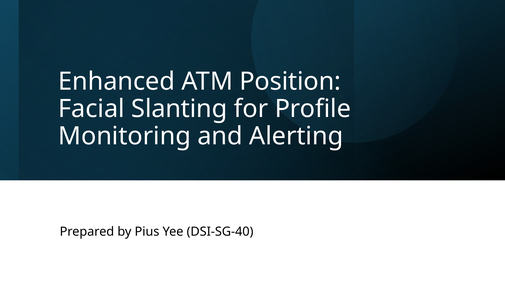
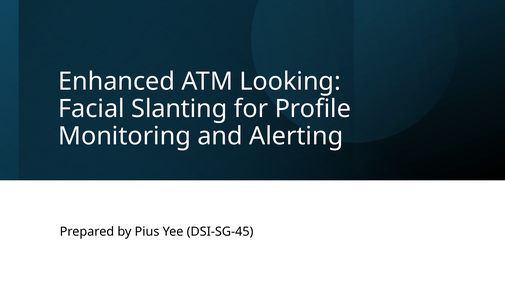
Position: Position -> Looking
DSI-SG-40: DSI-SG-40 -> DSI-SG-45
